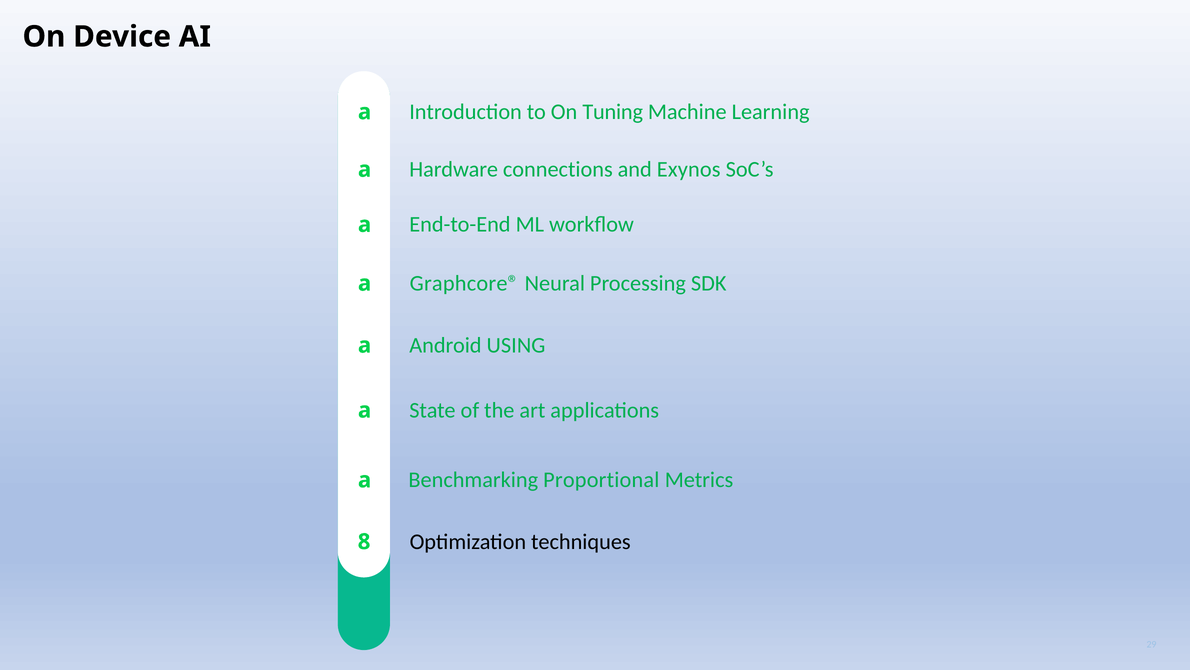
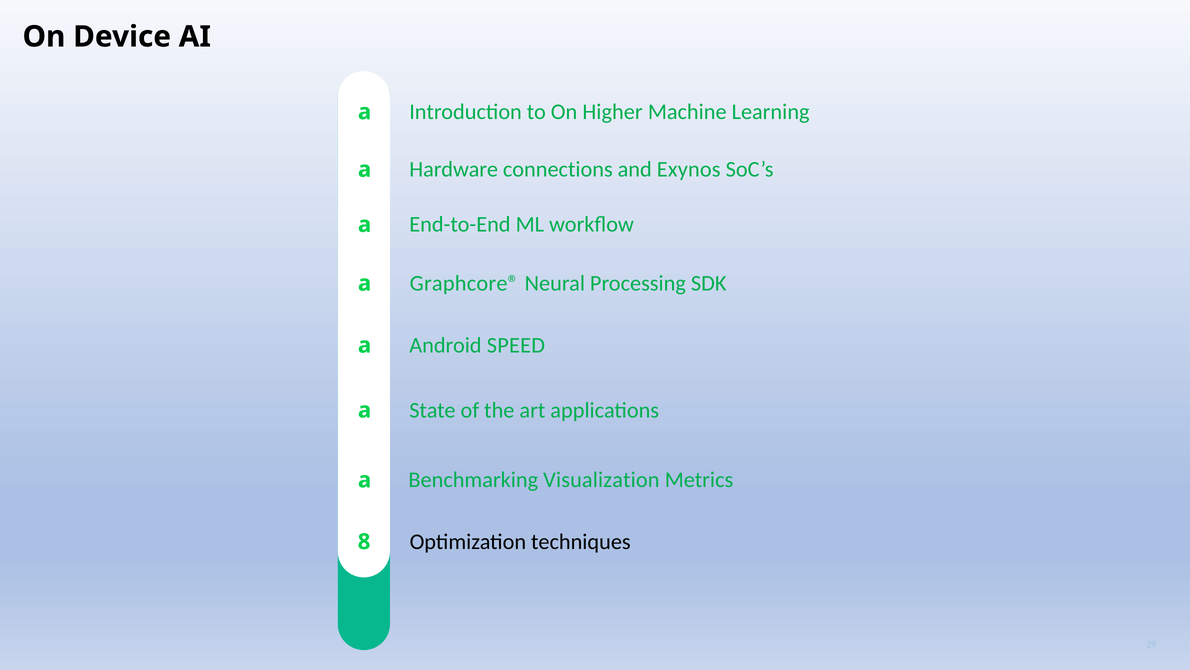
Tuning: Tuning -> Higher
USING: USING -> SPEED
Proportional: Proportional -> Visualization
